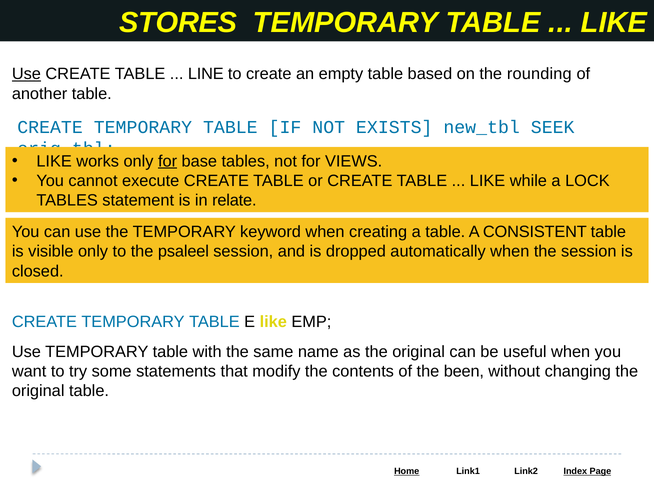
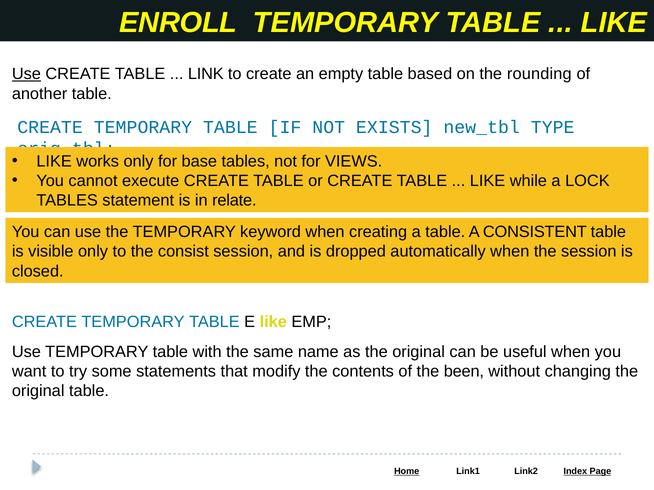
STORES: STORES -> ENROLL
LINE: LINE -> LINK
SEEK: SEEK -> TYPE
for at (168, 161) underline: present -> none
psaleel: psaleel -> consist
